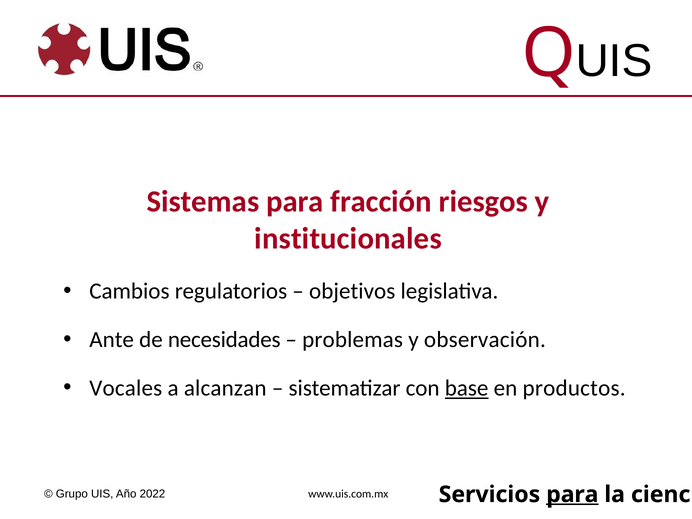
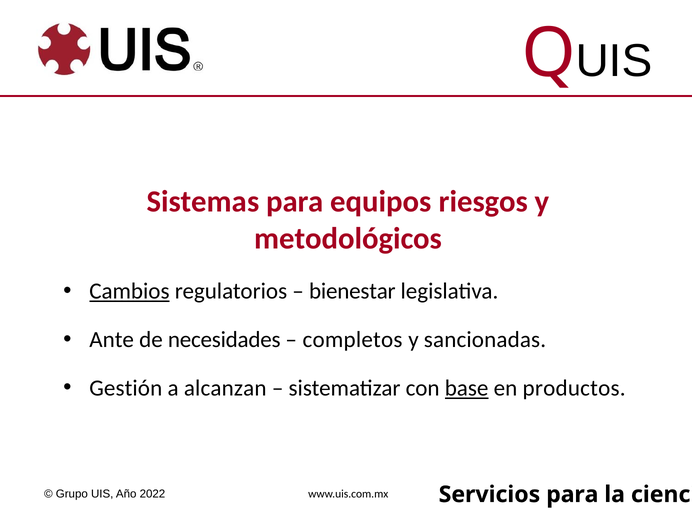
fracción: fracción -> equipos
institucionales: institucionales -> metodológicos
Cambios underline: none -> present
objetivos: objetivos -> bienestar
problemas: problemas -> completos
observación: observación -> sancionadas
Vocales: Vocales -> Gestión
para at (572, 494) underline: present -> none
